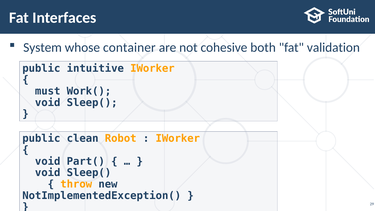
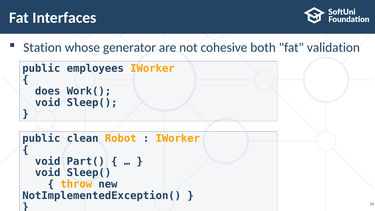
System: System -> Station
container: container -> generator
intuitive: intuitive -> employees
must: must -> does
